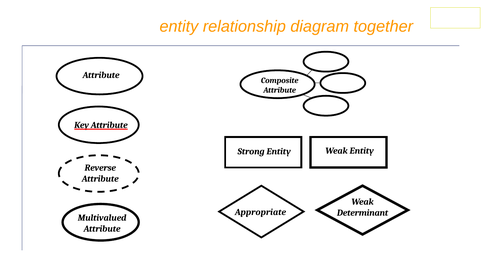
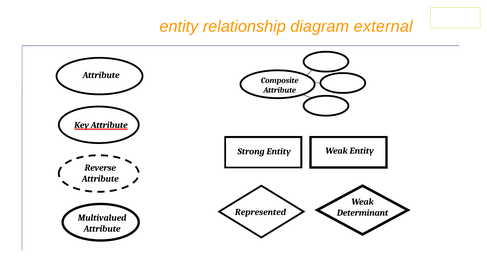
together: together -> external
Appropriate: Appropriate -> Represented
